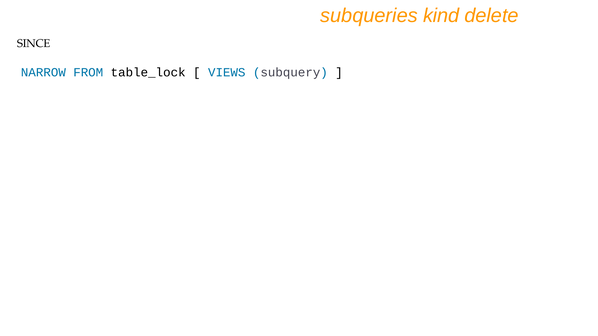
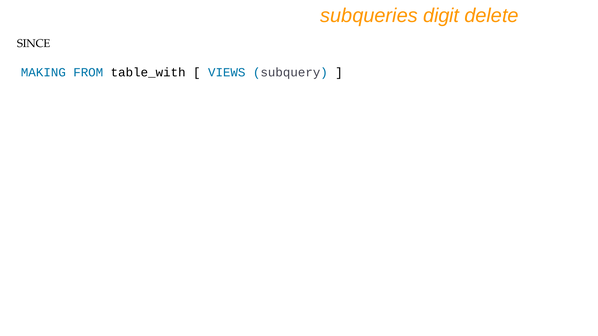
kind: kind -> digit
NARROW: NARROW -> MAKING
table_lock: table_lock -> table_with
